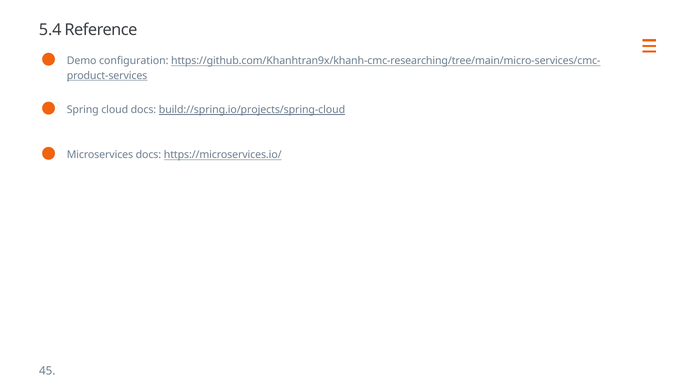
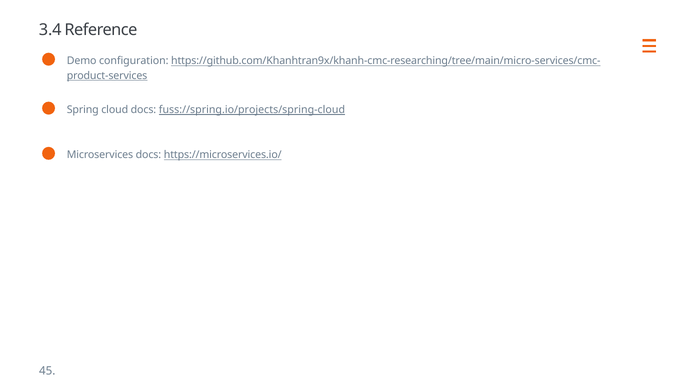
5.4: 5.4 -> 3.4
build://spring.io/projects/spring-cloud: build://spring.io/projects/spring-cloud -> fuss://spring.io/projects/spring-cloud
